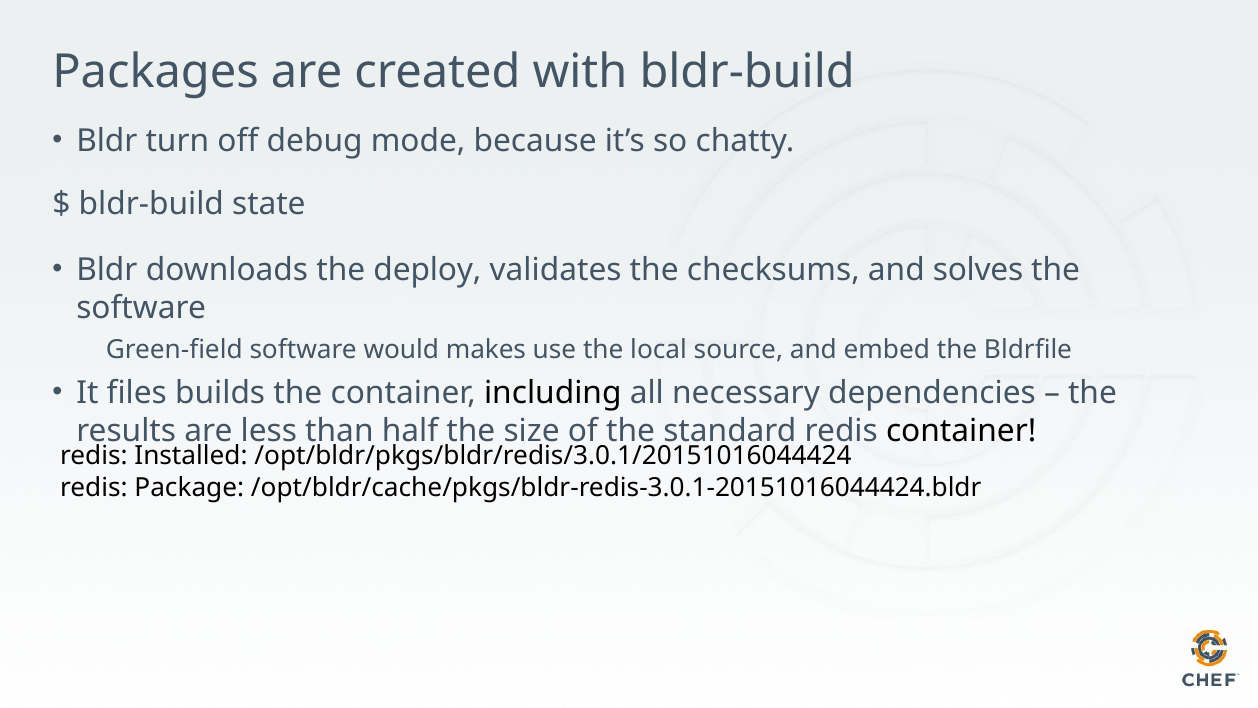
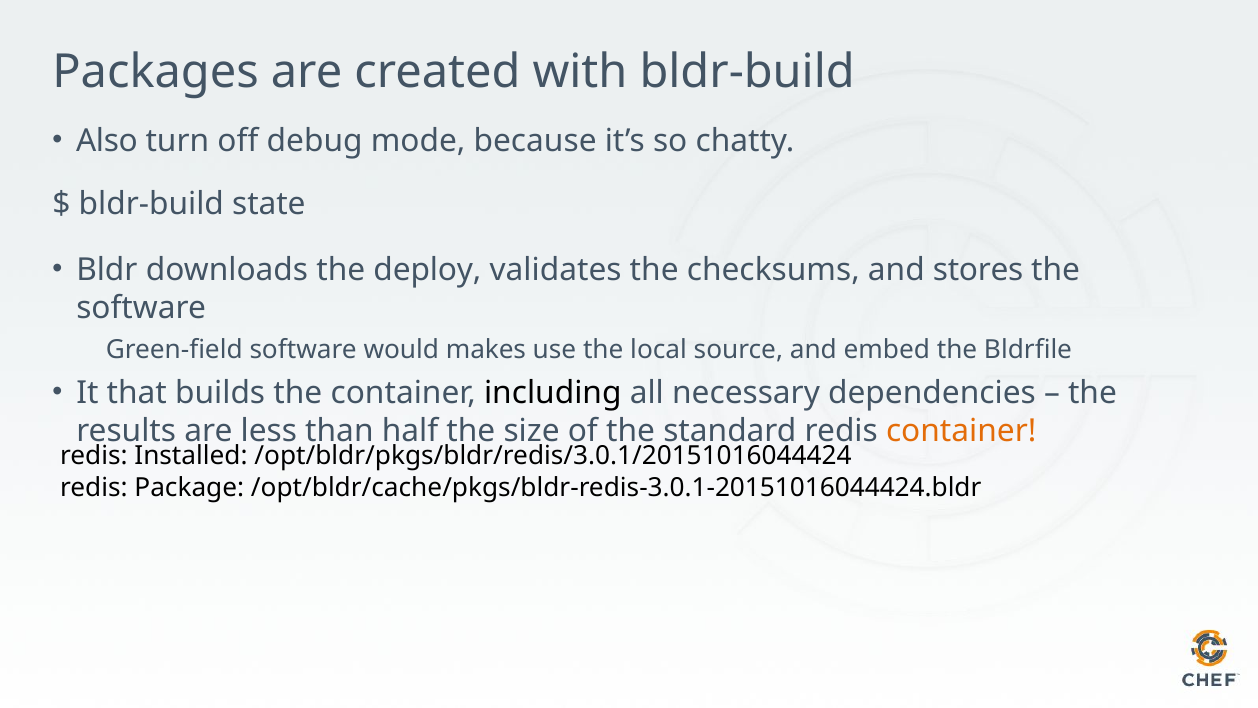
Bldr at (107, 141): Bldr -> Also
solves: solves -> stores
files: files -> that
container at (961, 431) colour: black -> orange
